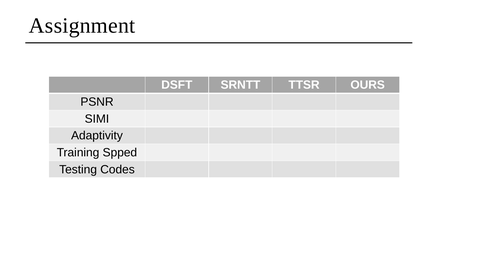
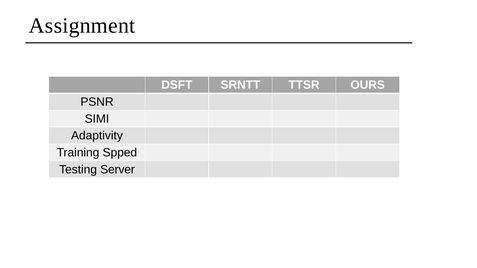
Codes: Codes -> Server
